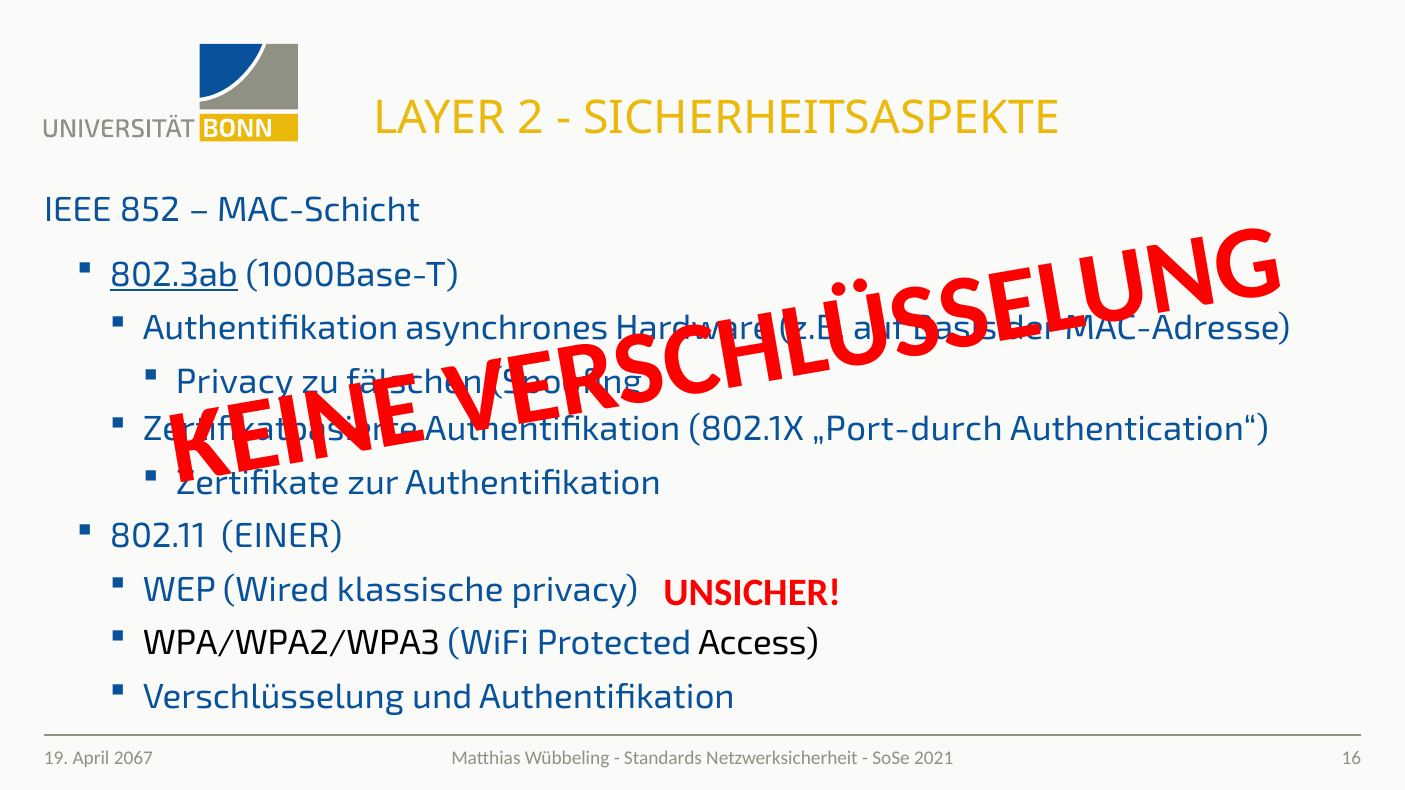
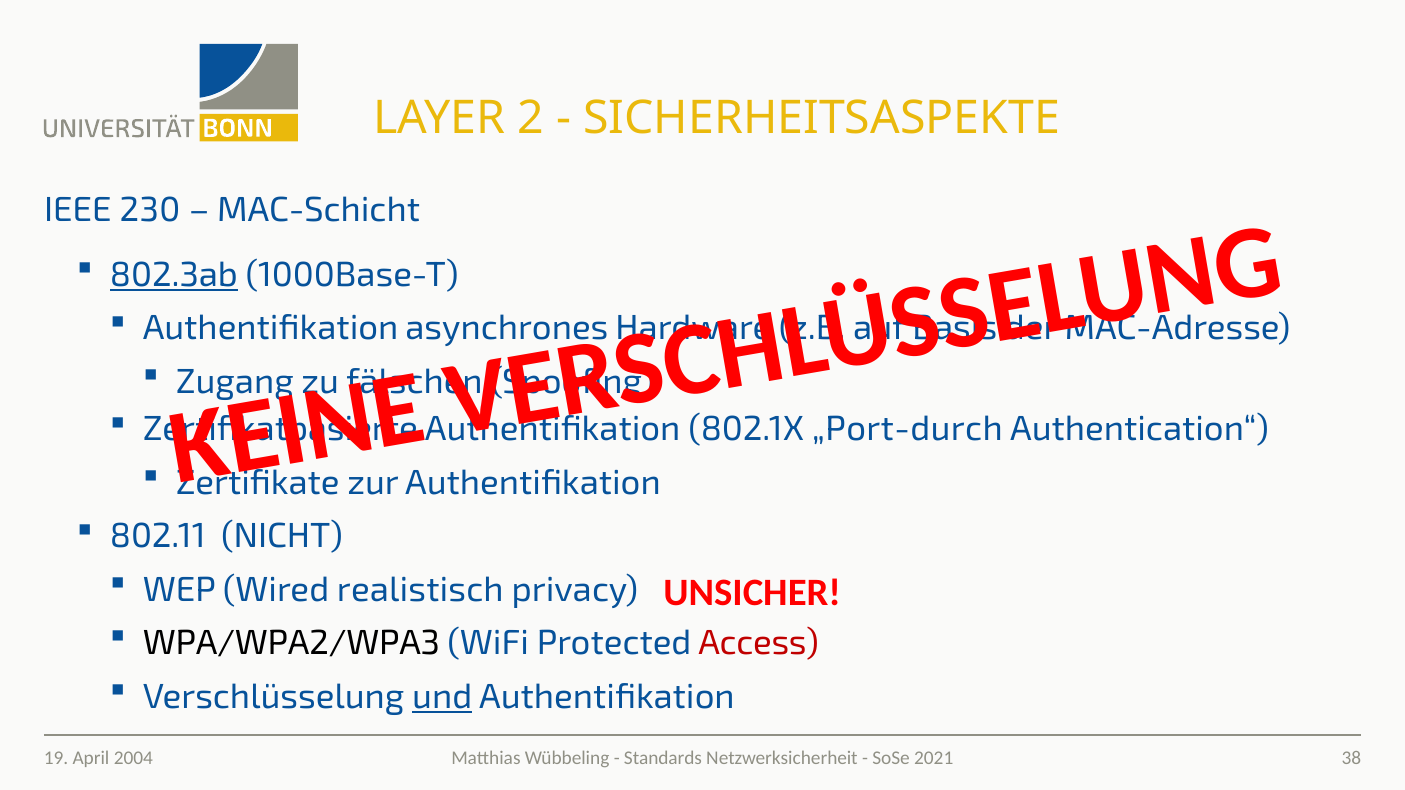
852: 852 -> 230
Privacy at (235, 382): Privacy -> Zugang
EINER: EINER -> NICHT
klassische: klassische -> realistisch
Access colour: black -> red
und underline: none -> present
16: 16 -> 38
2067: 2067 -> 2004
